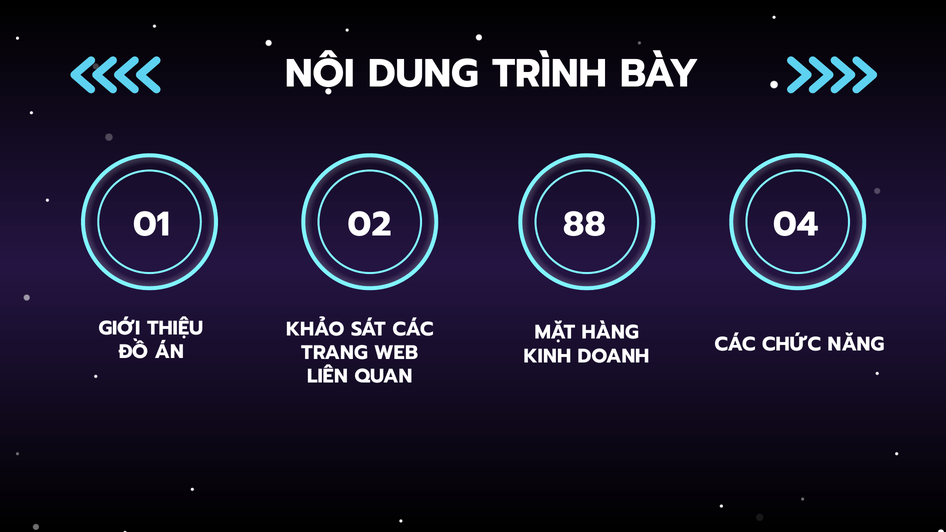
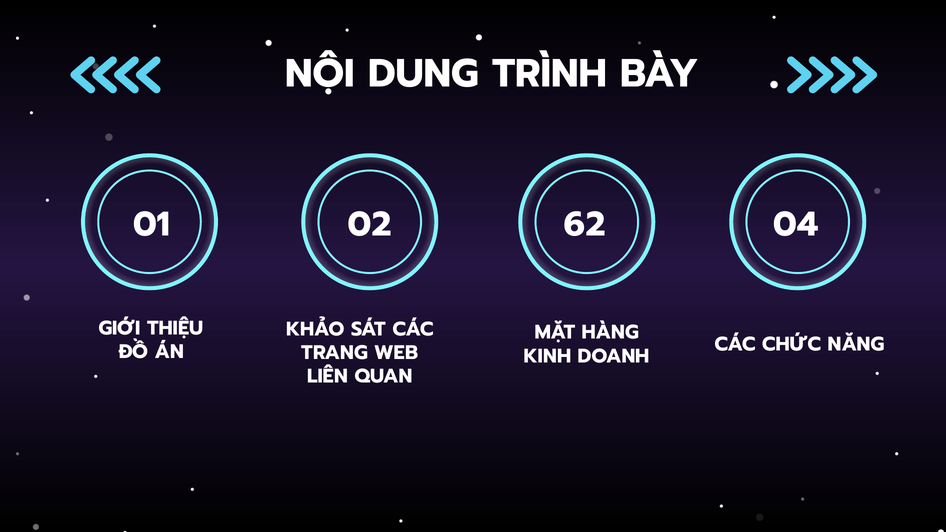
88: 88 -> 62
